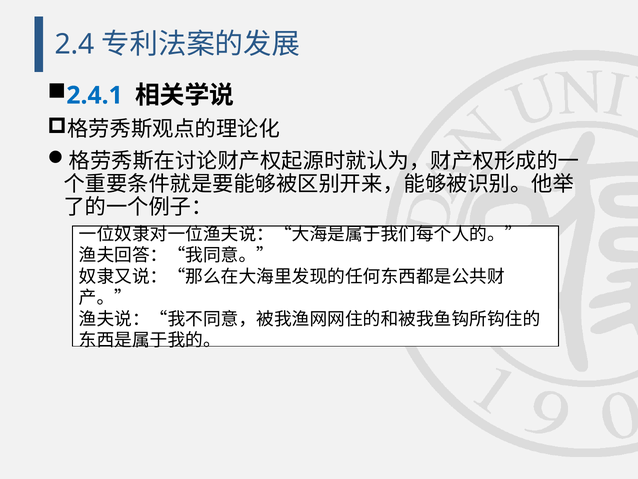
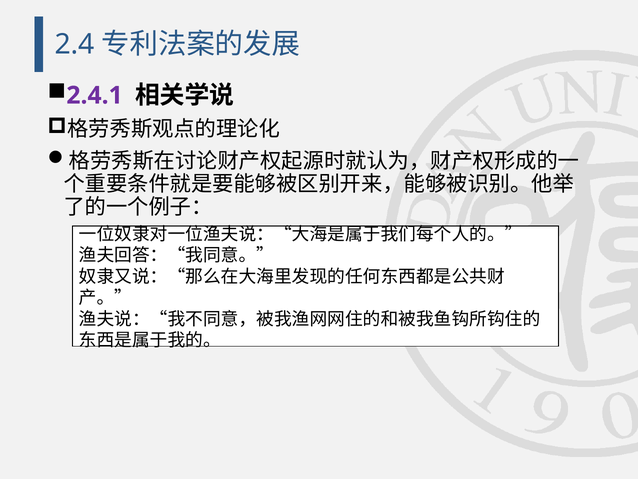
2.4.1 colour: blue -> purple
